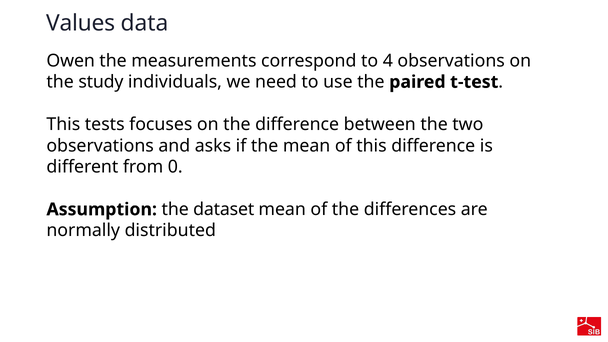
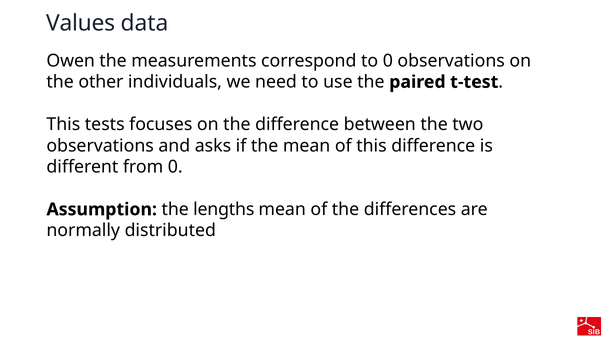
to 4: 4 -> 0
study: study -> other
dataset: dataset -> lengths
